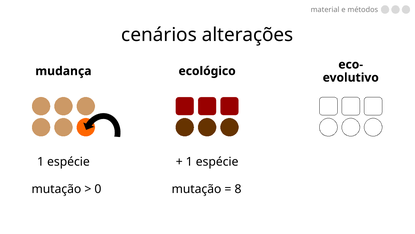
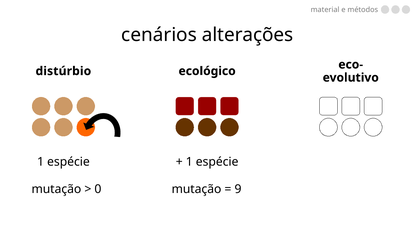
mudança: mudança -> distúrbio
8: 8 -> 9
